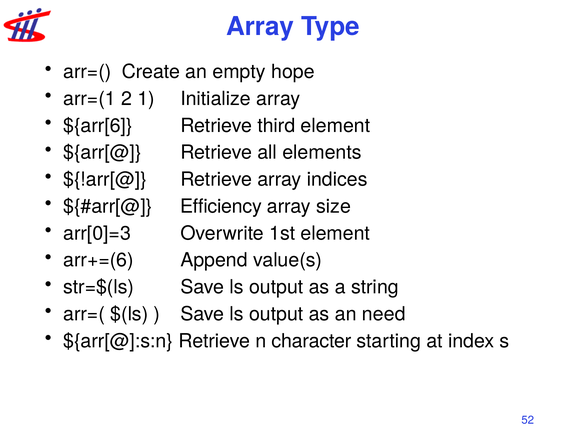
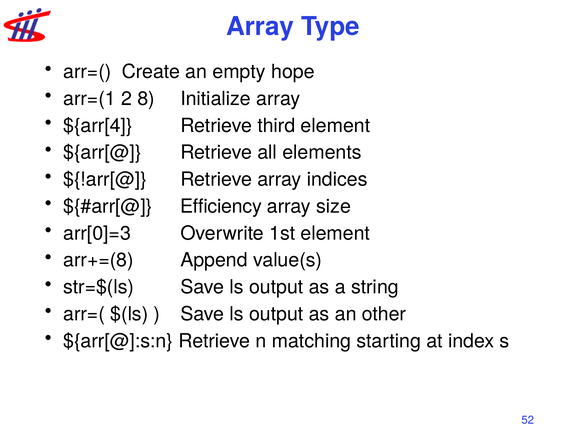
1: 1 -> 8
${arr[6: ${arr[6 -> ${arr[4
arr+=(6: arr+=(6 -> arr+=(8
need: need -> other
character: character -> matching
